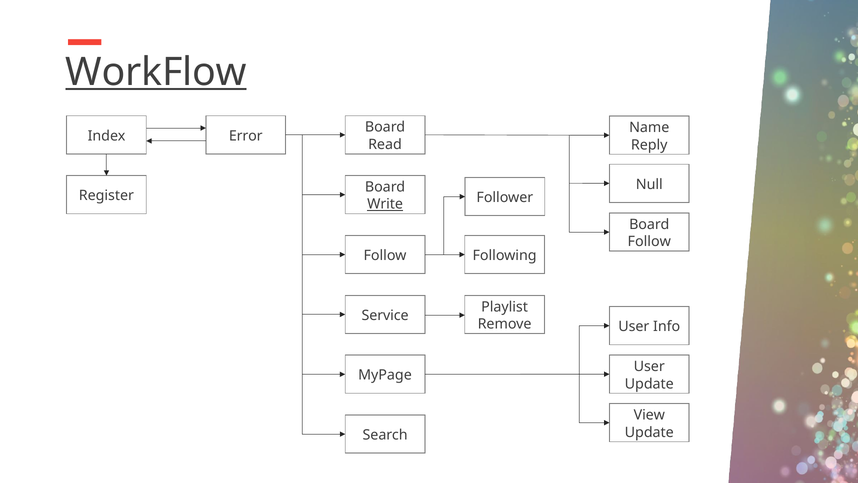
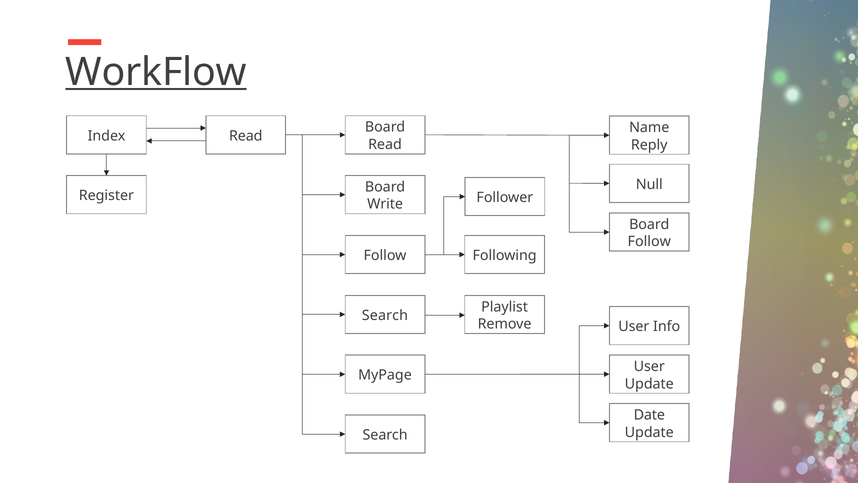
Index Error: Error -> Read
Write underline: present -> none
Service at (385, 315): Service -> Search
View: View -> Date
